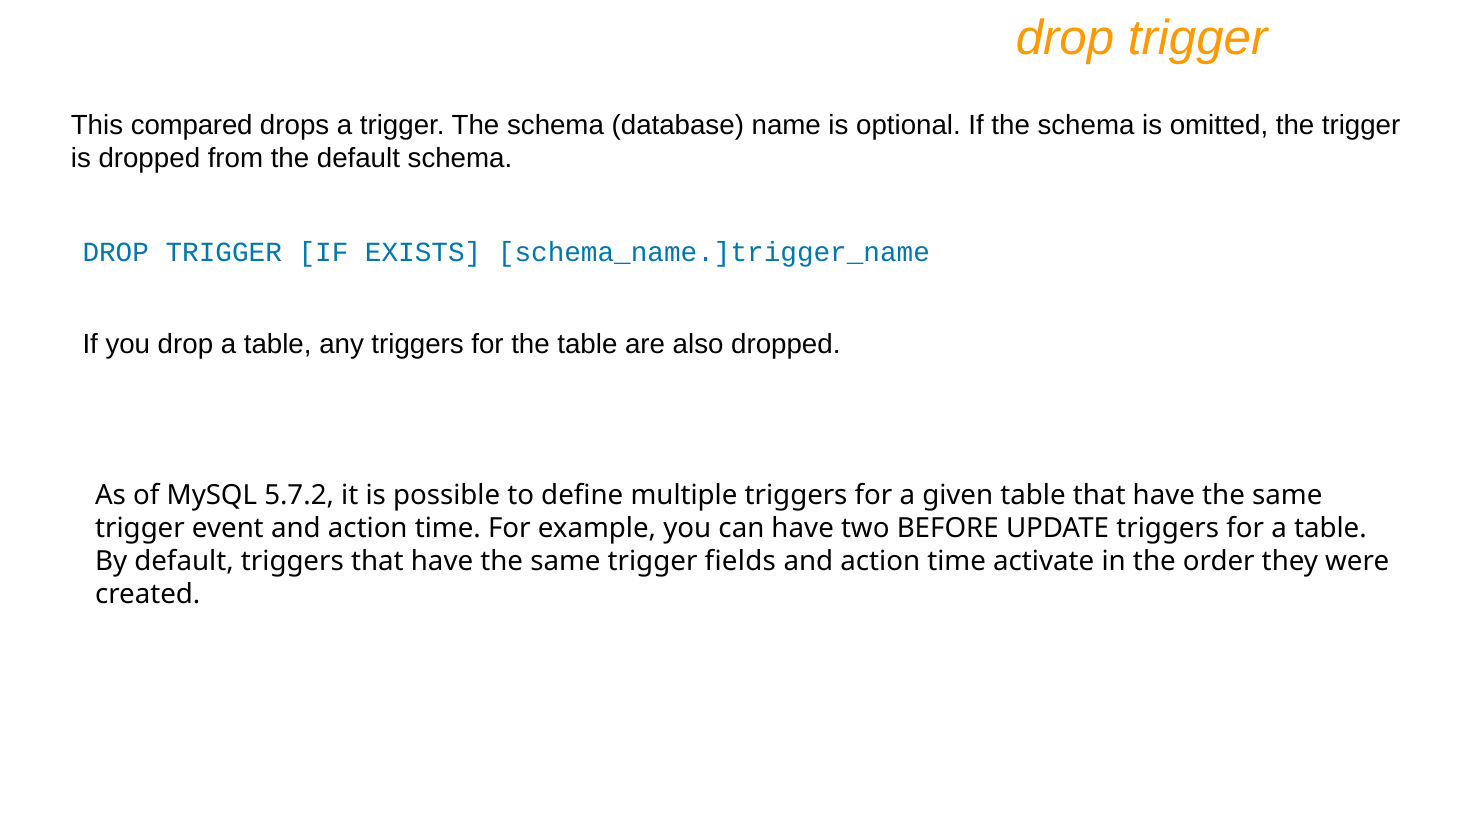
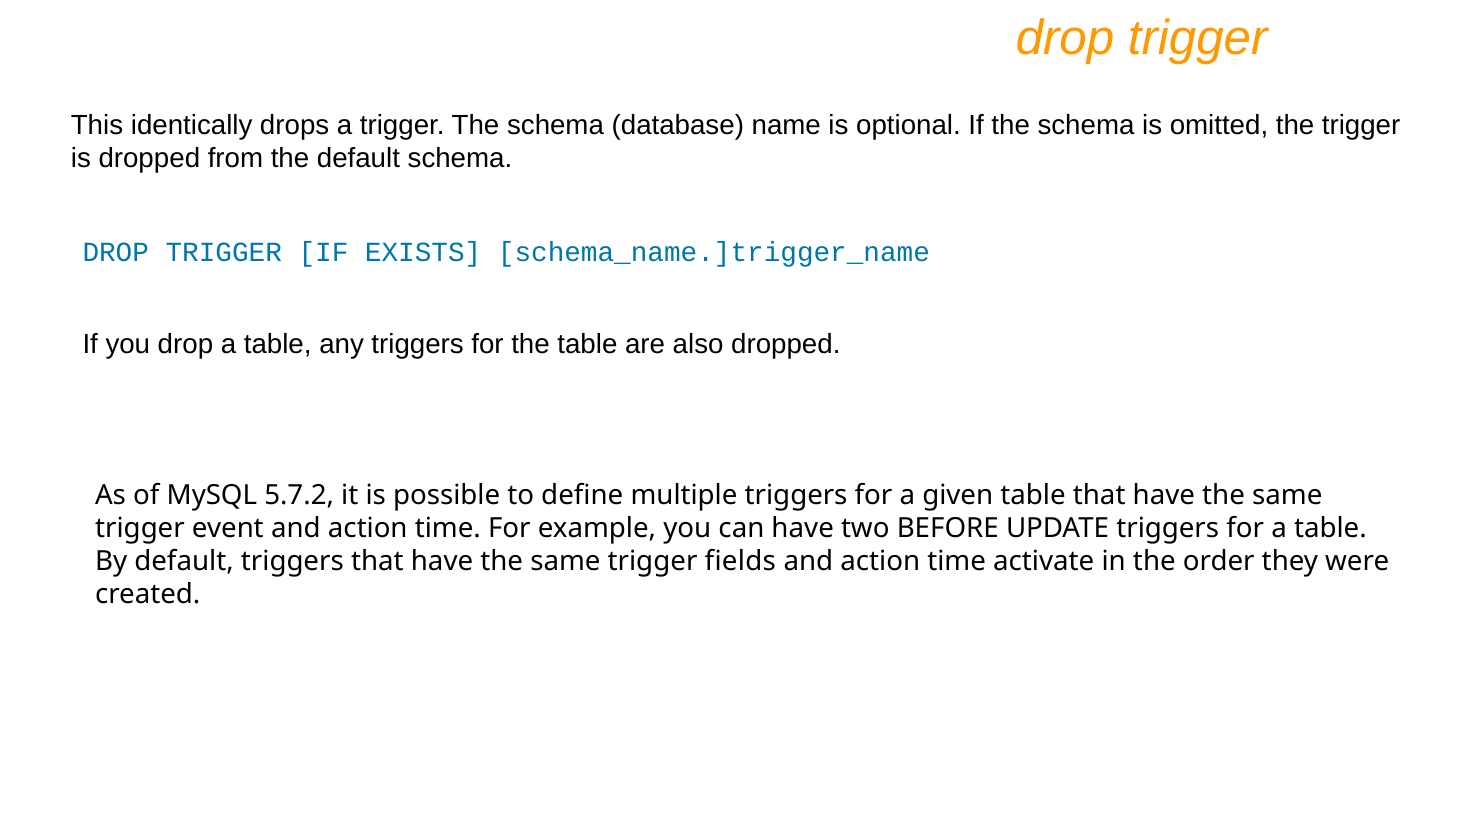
compared: compared -> identically
